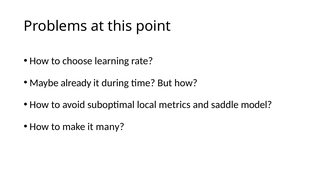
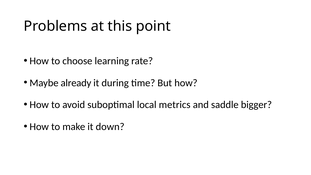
model: model -> bigger
many: many -> down
